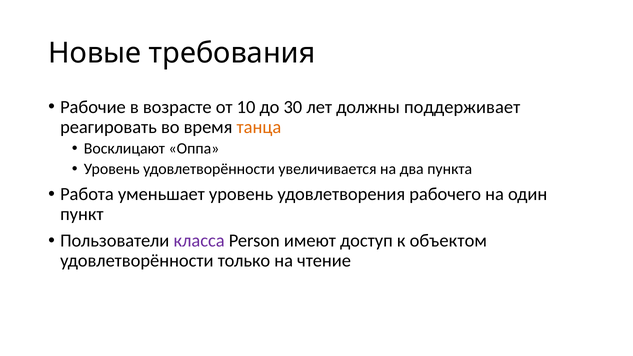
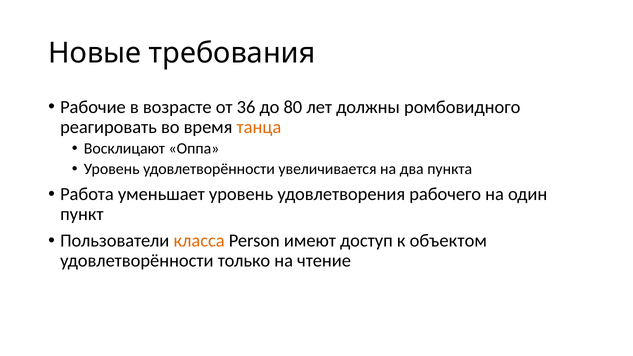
10: 10 -> 36
30: 30 -> 80
поддерживает: поддерживает -> ромбовидного
класса colour: purple -> orange
